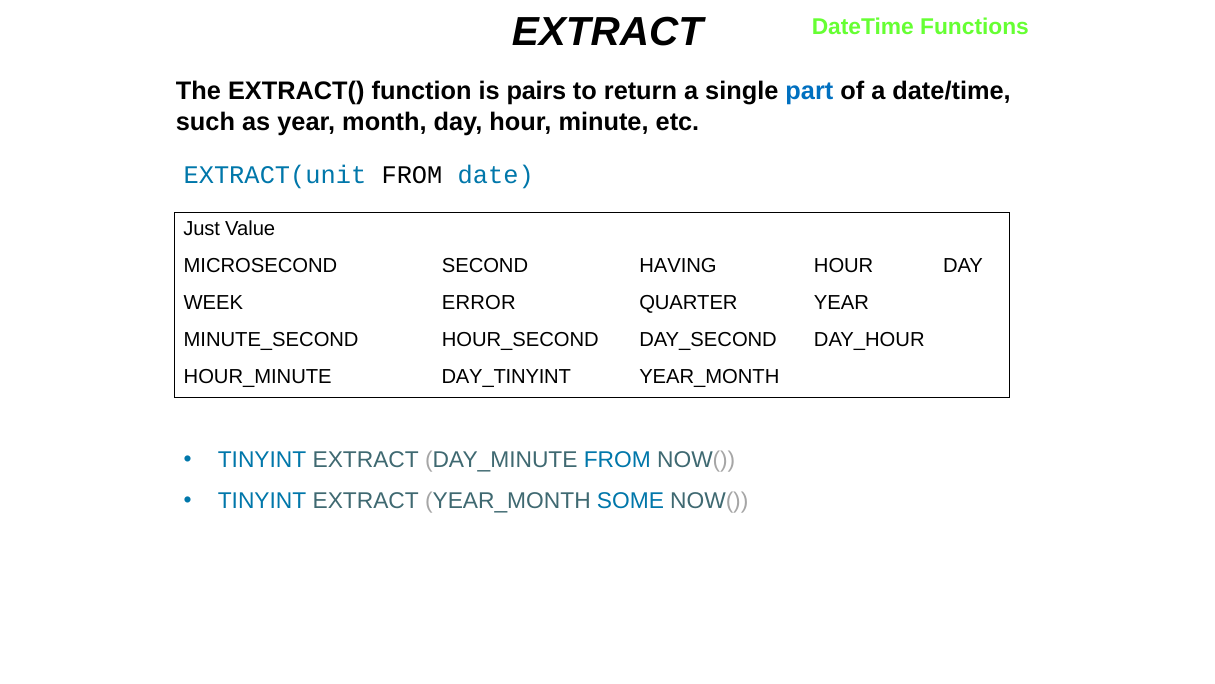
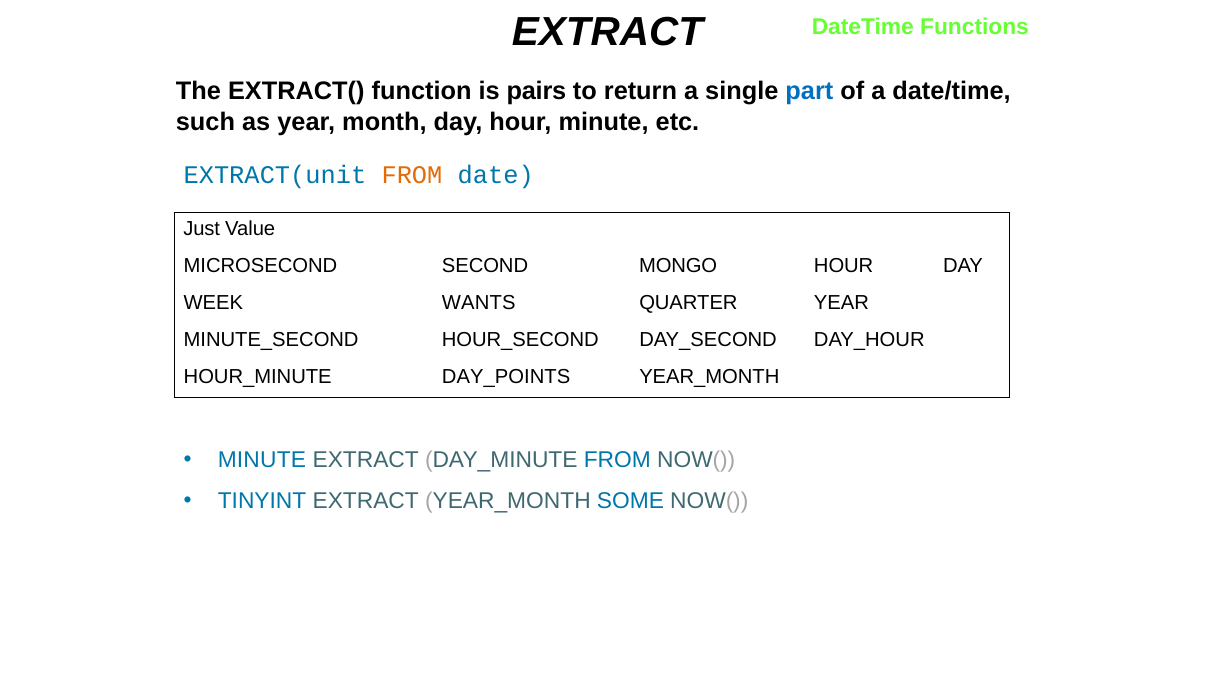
FROM at (412, 175) colour: black -> orange
HAVING: HAVING -> MONGO
ERROR: ERROR -> WANTS
DAY_TINYINT: DAY_TINYINT -> DAY_POINTS
TINYINT at (262, 459): TINYINT -> MINUTE
